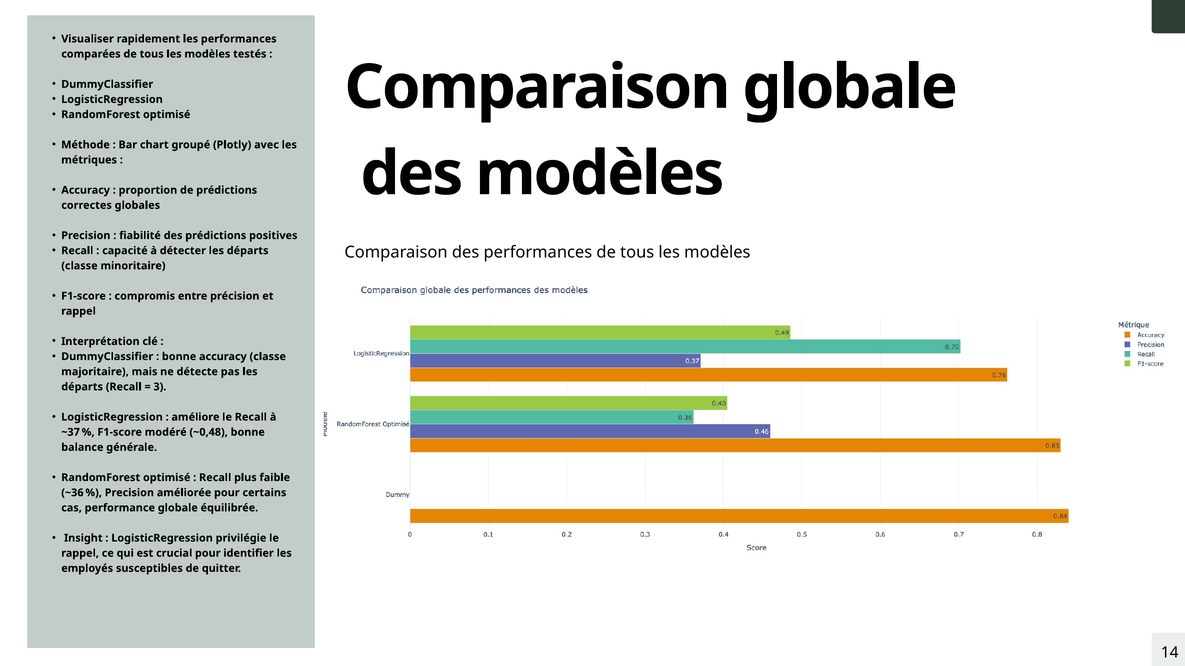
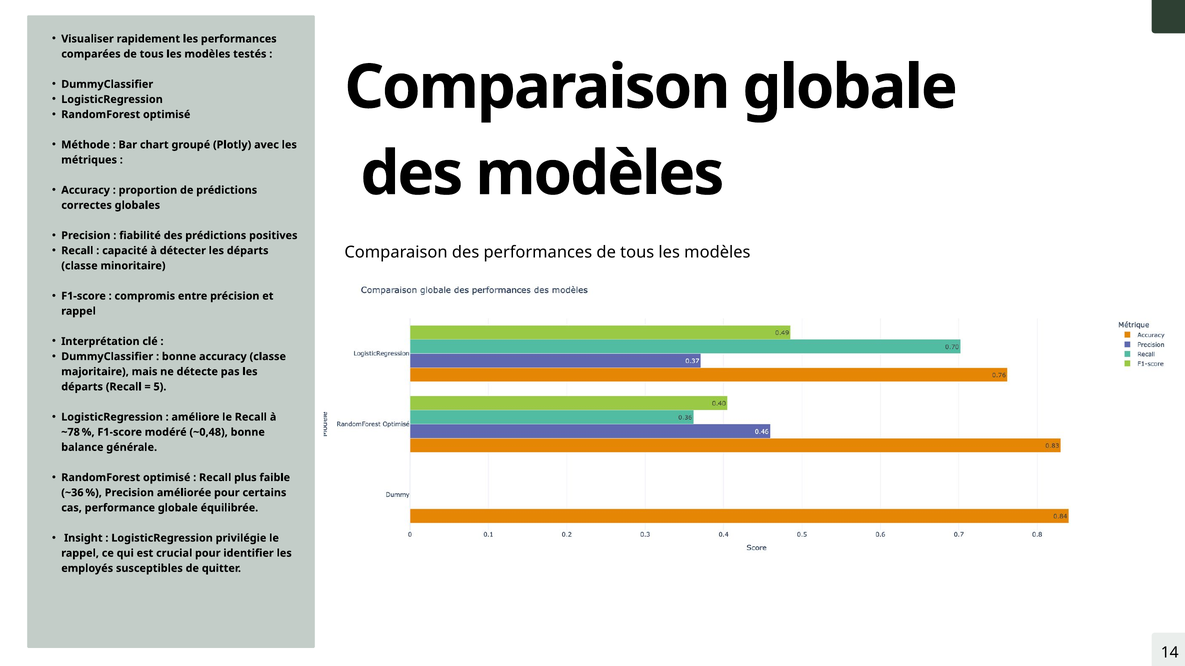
3: 3 -> 5
~37: ~37 -> ~78
